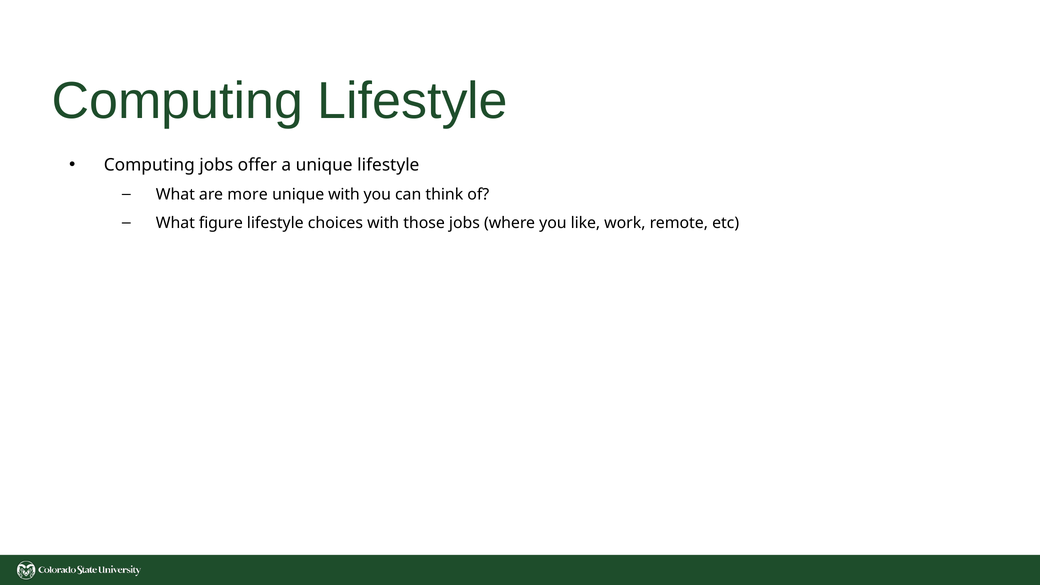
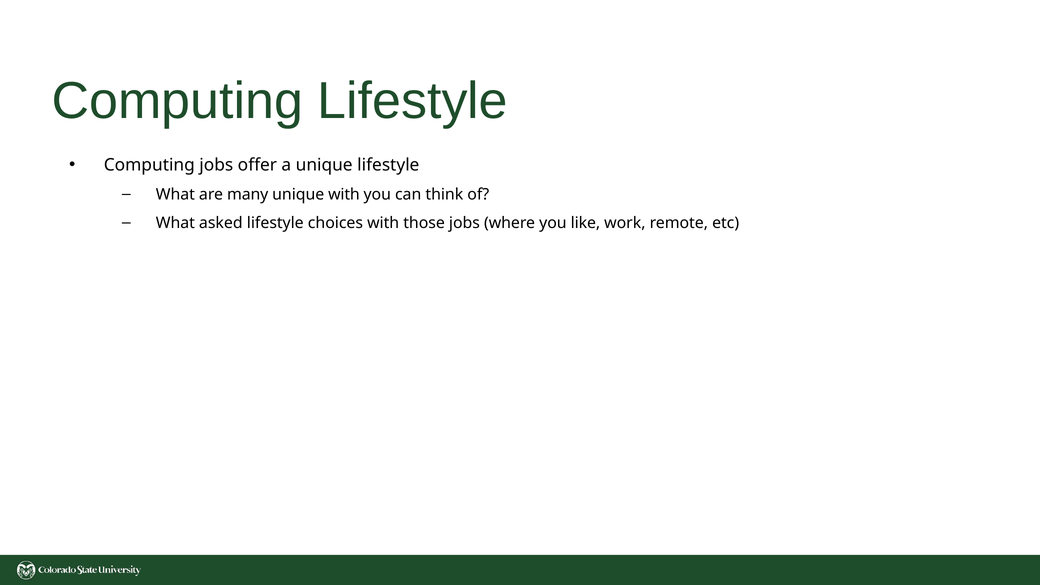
more: more -> many
figure: figure -> asked
